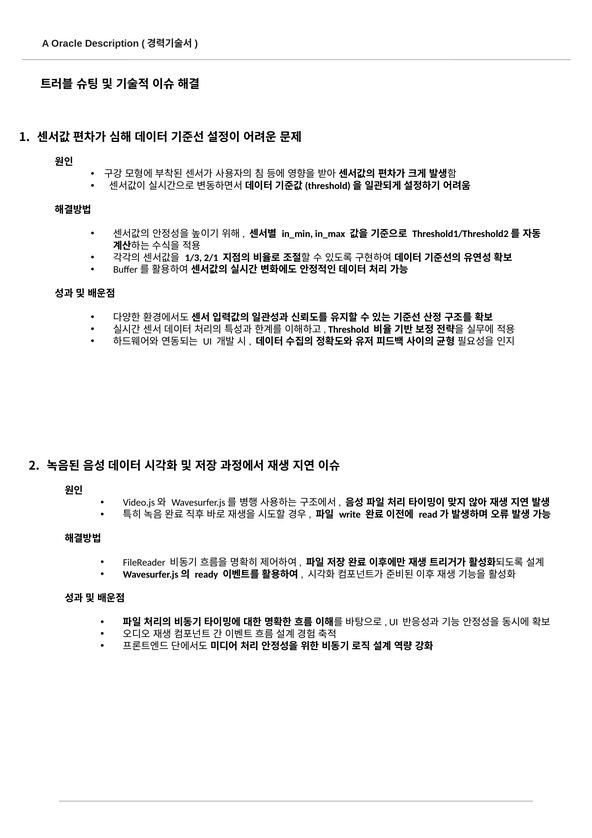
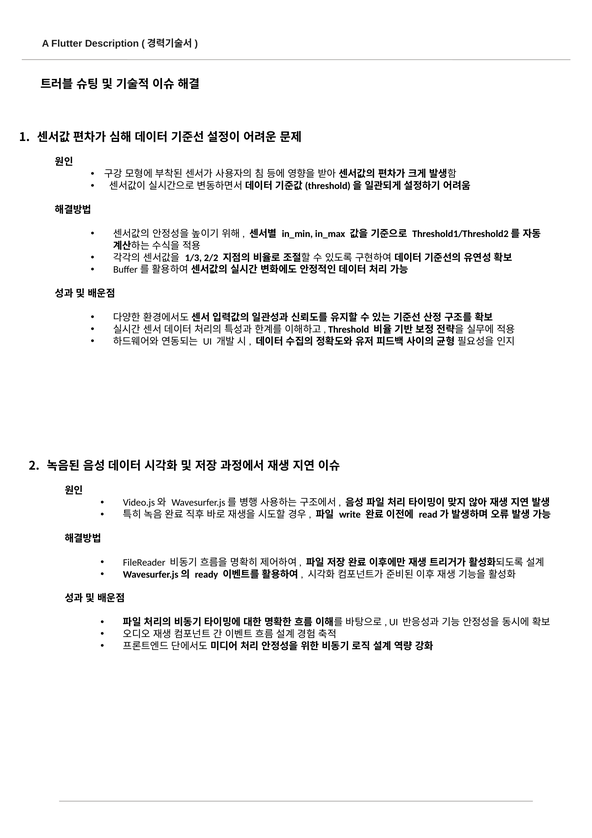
Oracle: Oracle -> Flutter
2/1: 2/1 -> 2/2
